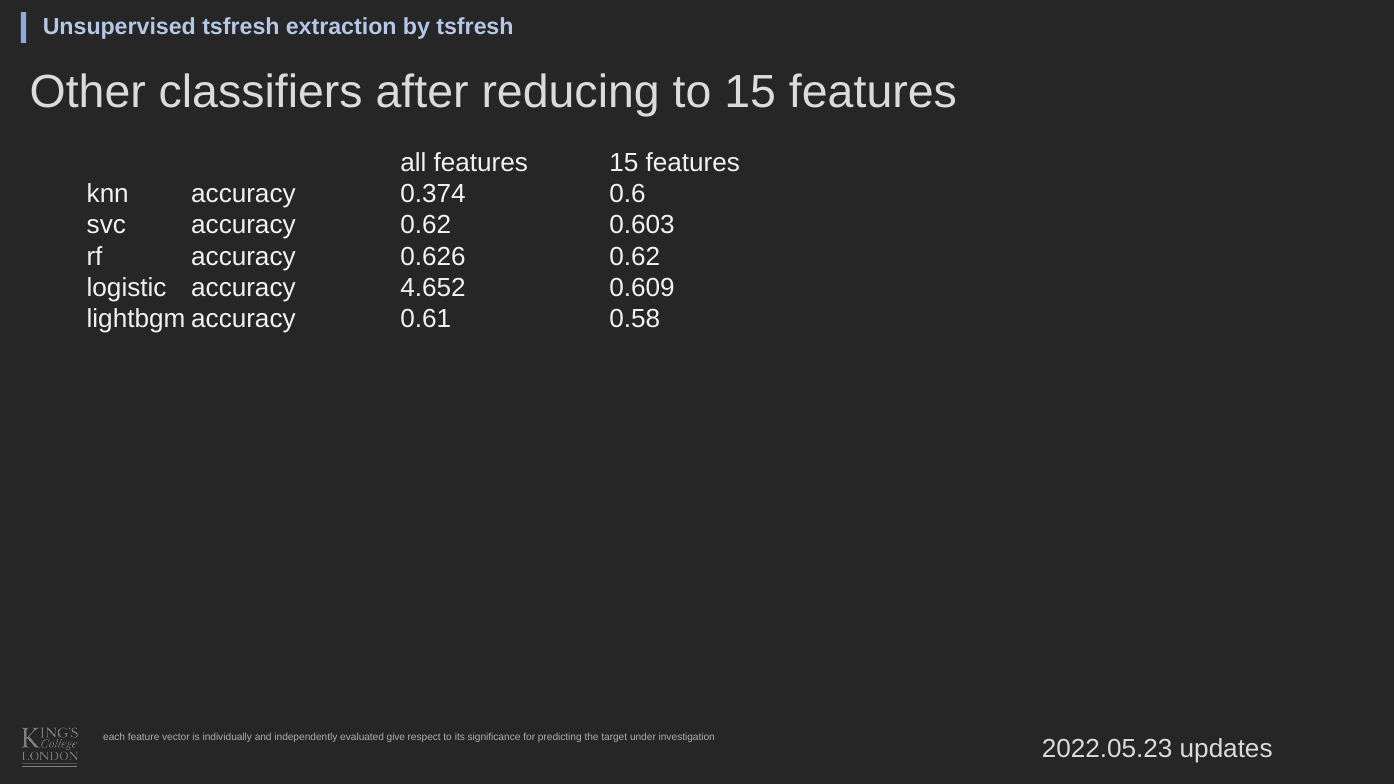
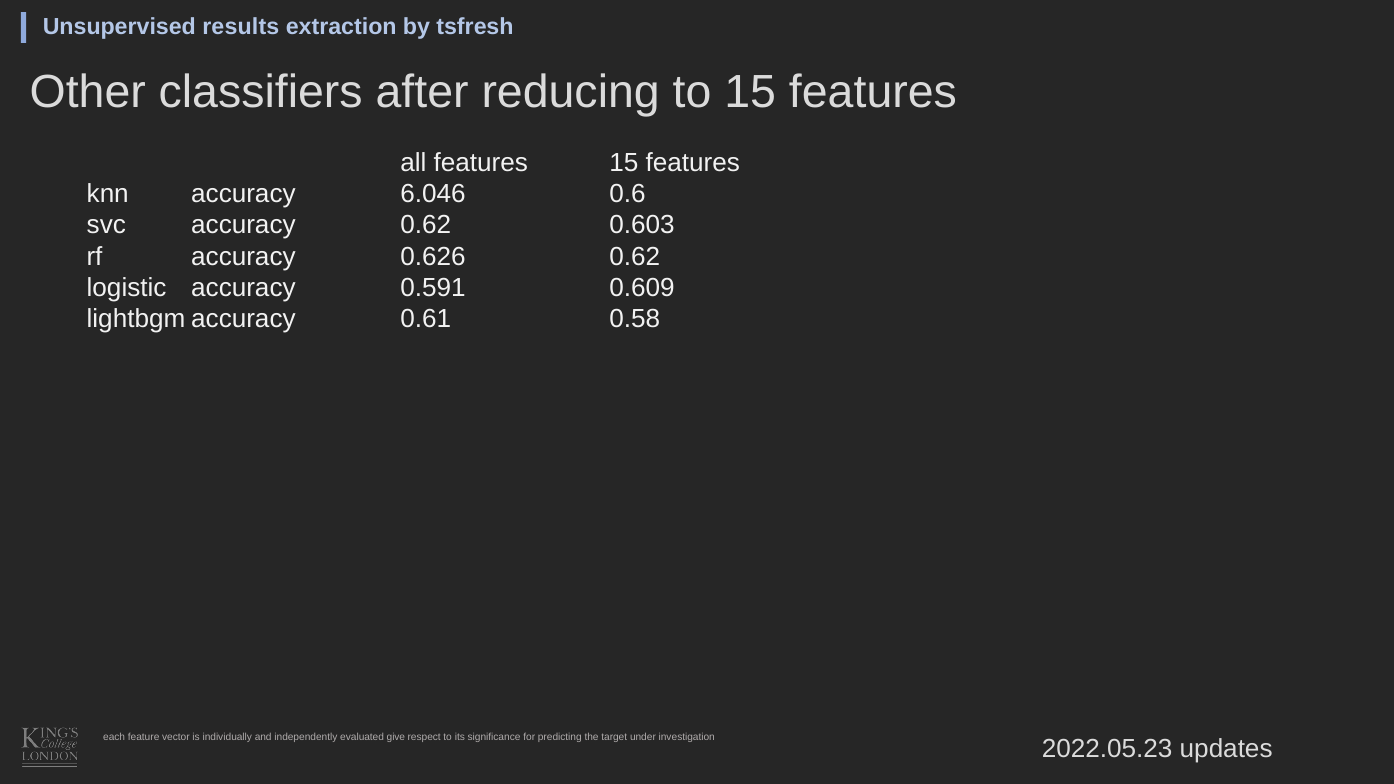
Unsupervised tsfresh: tsfresh -> results
0.374: 0.374 -> 6.046
4.652: 4.652 -> 0.591
